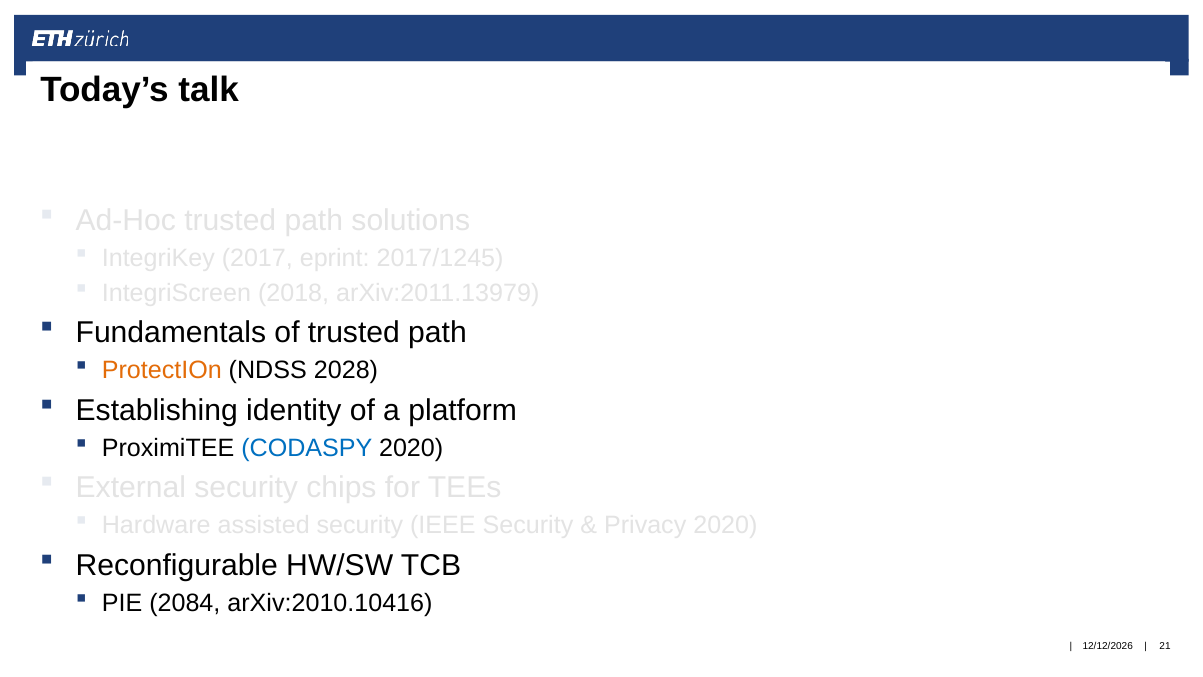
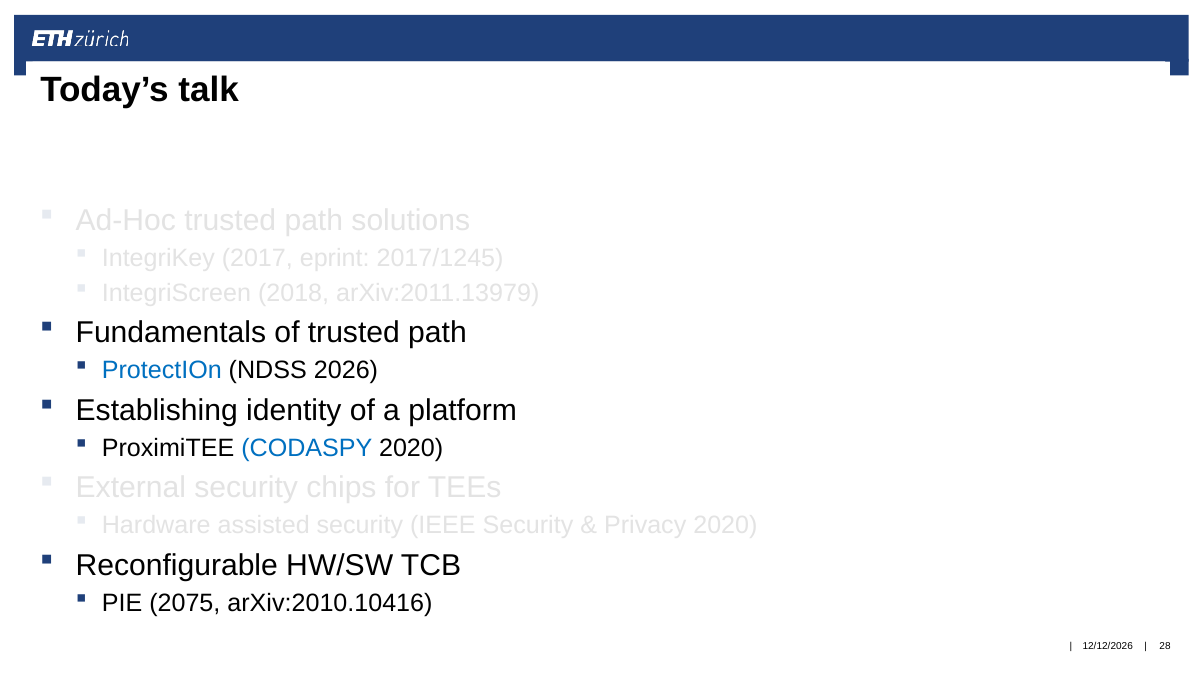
ProtectIOn colour: orange -> blue
2028: 2028 -> 2026
2084: 2084 -> 2075
21: 21 -> 28
